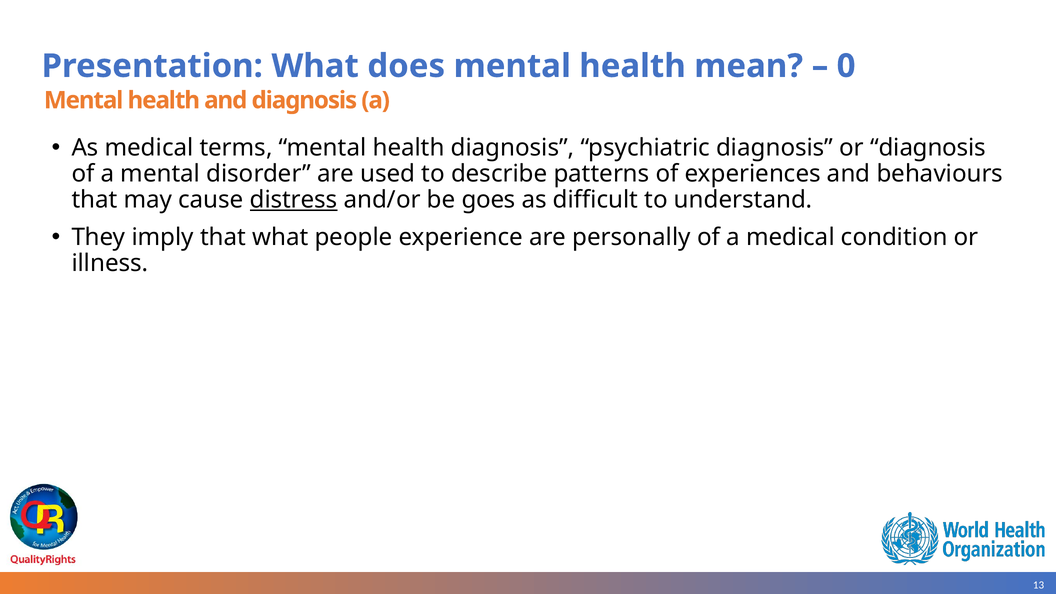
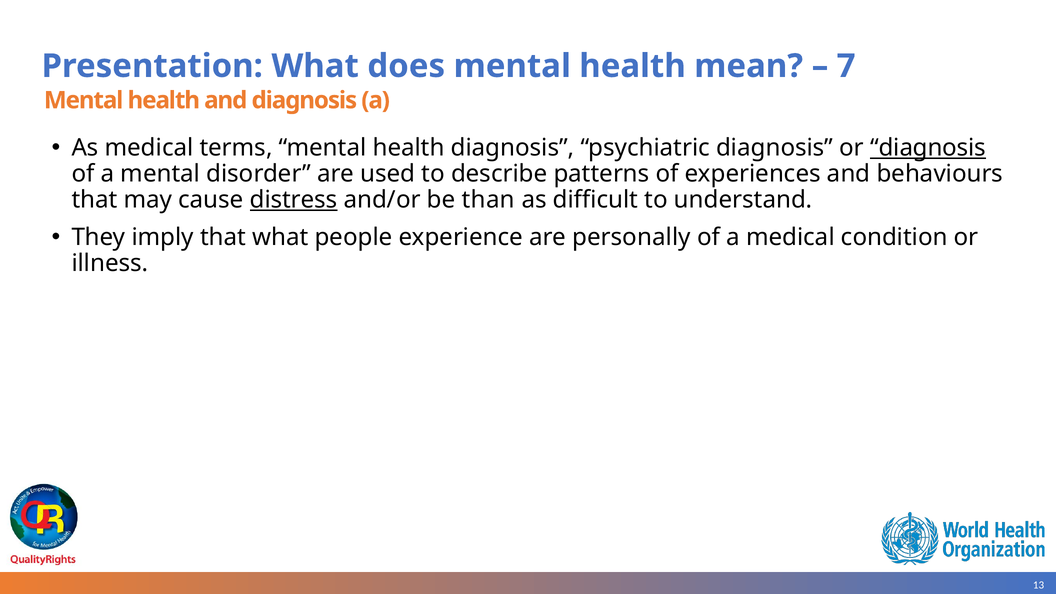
0: 0 -> 7
diagnosis at (928, 148) underline: none -> present
goes: goes -> than
